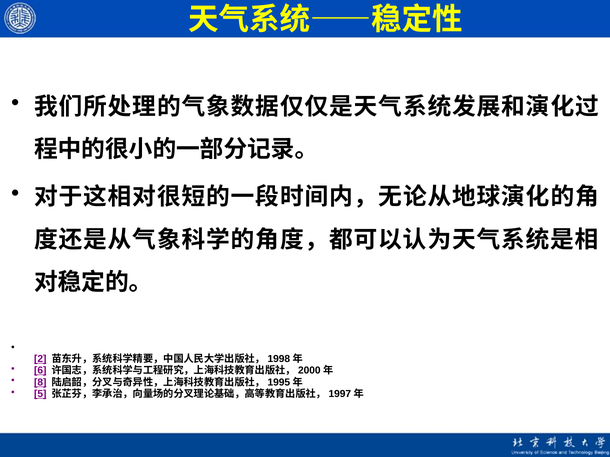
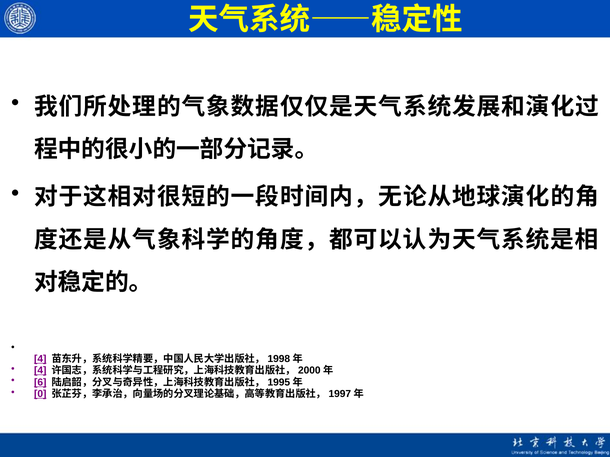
2 at (40, 359): 2 -> 4
6 at (40, 371): 6 -> 4
8: 8 -> 6
5: 5 -> 0
